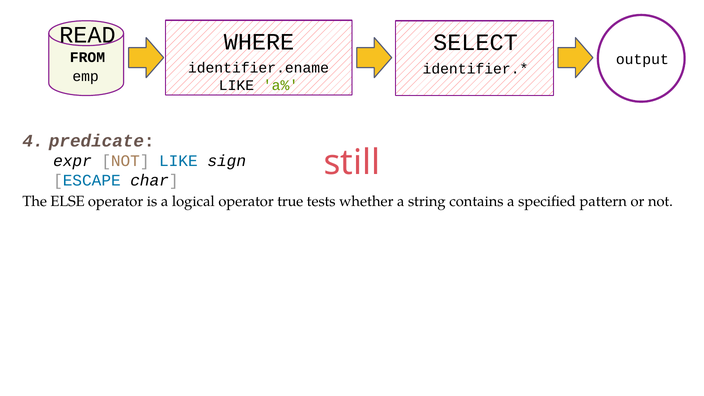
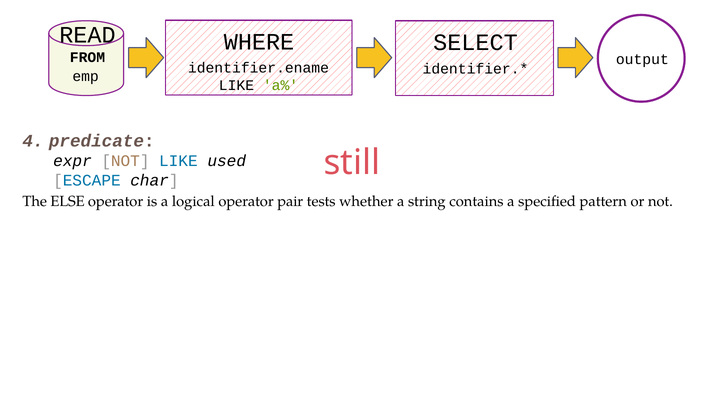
sign: sign -> used
true: true -> pair
